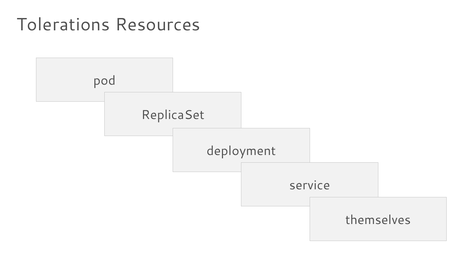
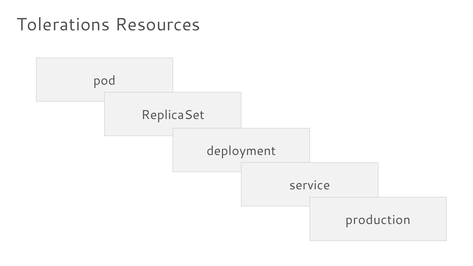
themselves: themselves -> production
